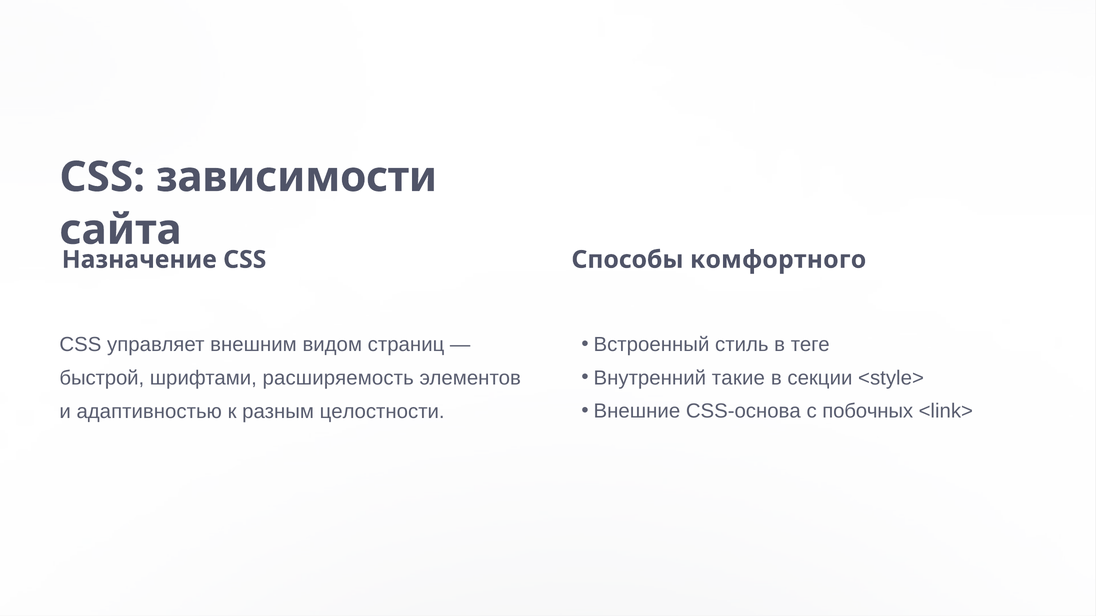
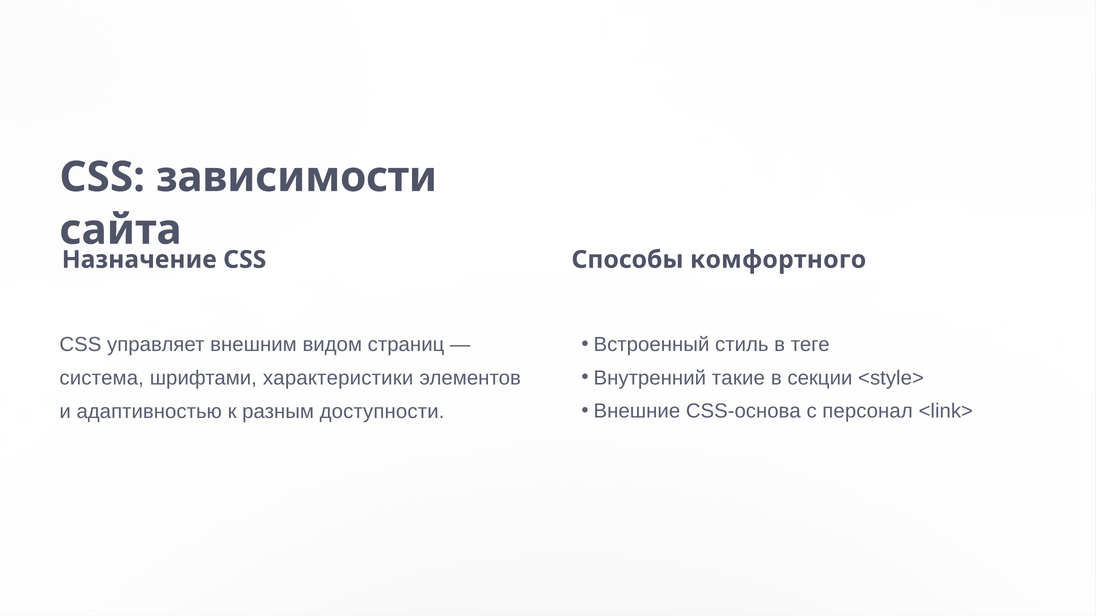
быстрой: быстрой -> система
расширяемость: расширяемость -> характеристики
побочных: побочных -> персонал
целостности: целостности -> доступности
